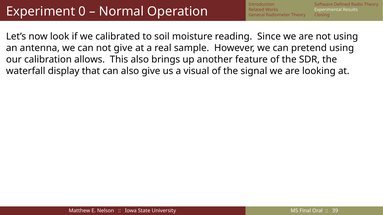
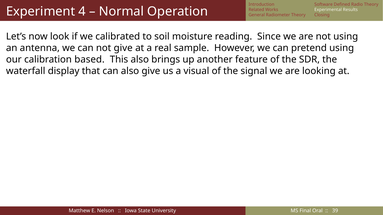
0: 0 -> 4
allows: allows -> based
